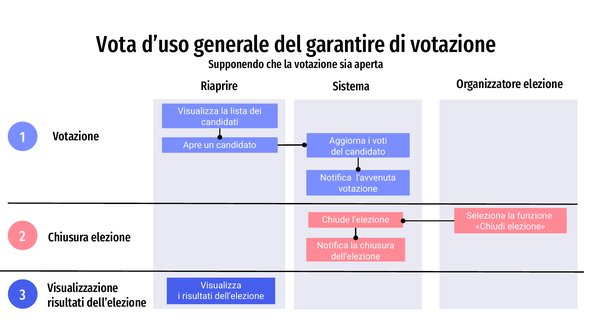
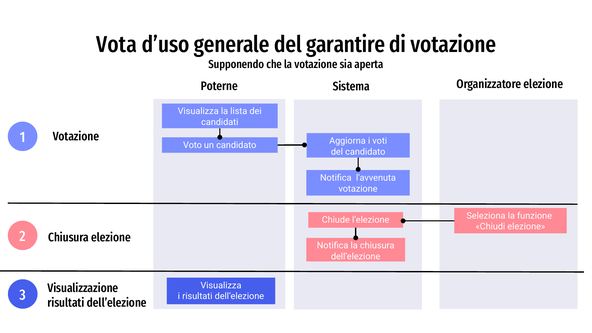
Riaprire: Riaprire -> Poterne
Apre: Apre -> Voto
